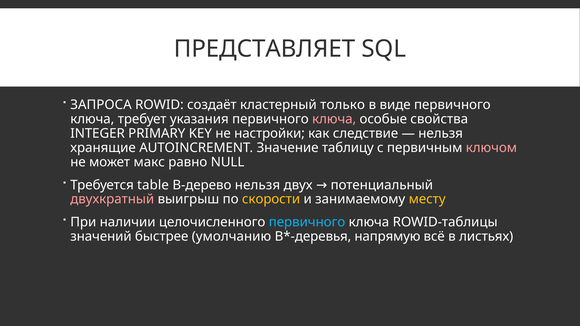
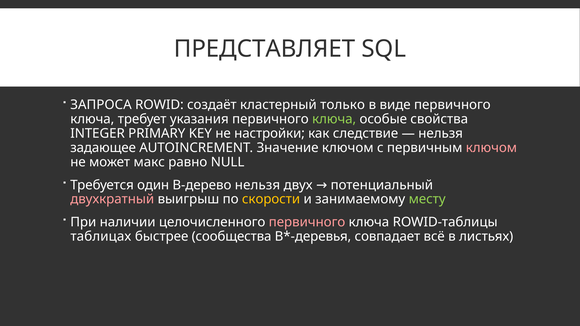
ключа at (334, 119) colour: pink -> light green
хранящие: хранящие -> задающее
Значение таблицу: таблицу -> ключом
table: table -> один
месту colour: yellow -> light green
первичного at (307, 222) colour: light blue -> pink
значений: значений -> таблицах
умолчанию: умолчанию -> сообщества
напрямую: напрямую -> совпадает
